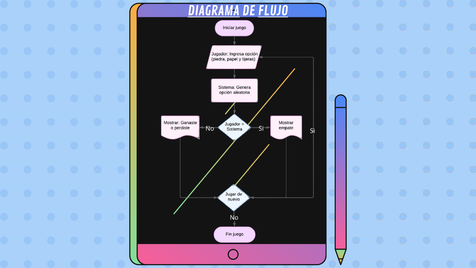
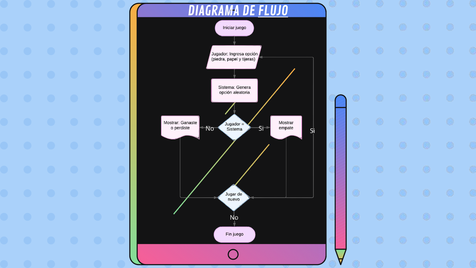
DIAGRAMA underline: present -> none
